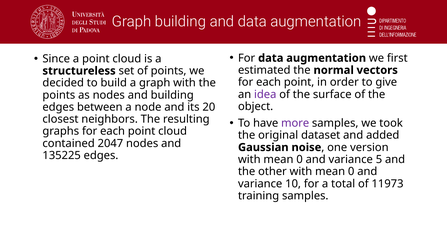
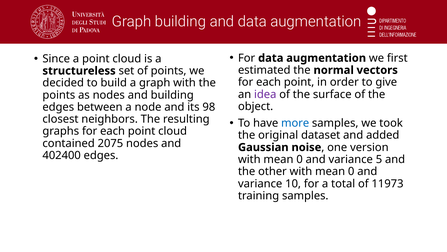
20: 20 -> 98
more colour: purple -> blue
2047: 2047 -> 2075
135225: 135225 -> 402400
